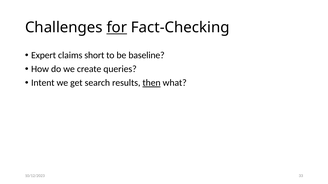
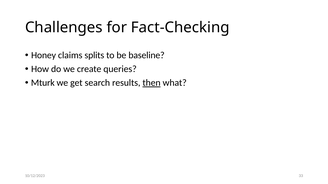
for underline: present -> none
Expert: Expert -> Honey
short: short -> splits
Intent: Intent -> Mturk
